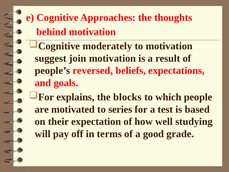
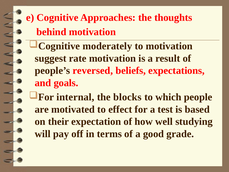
join: join -> rate
explains: explains -> internal
series: series -> effect
